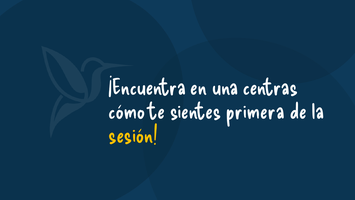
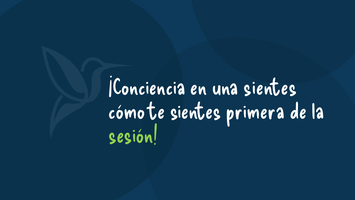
¡Encuentra: ¡Encuentra -> ¡Conciencia
una centras: centras -> sientes
sesión colour: yellow -> light green
